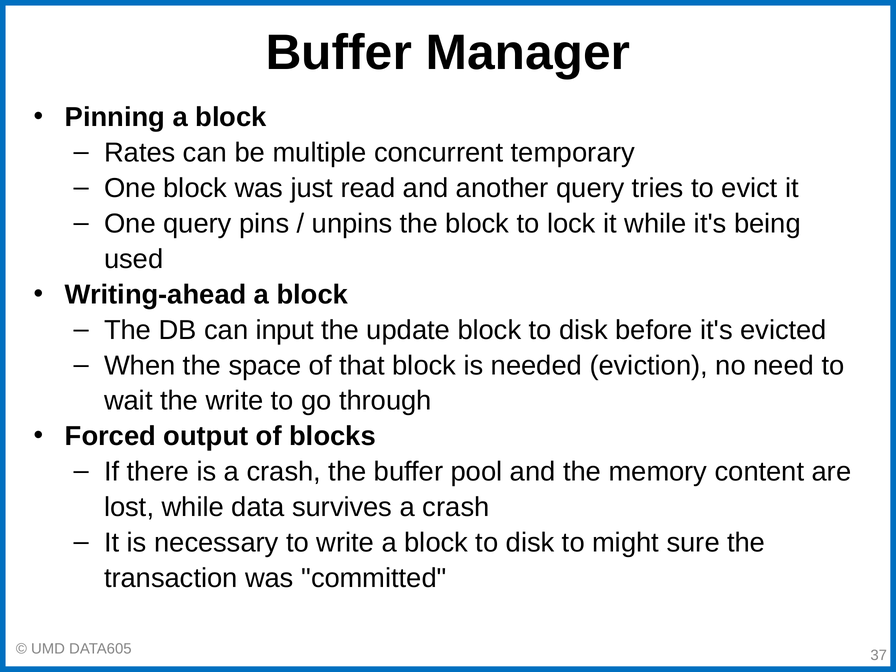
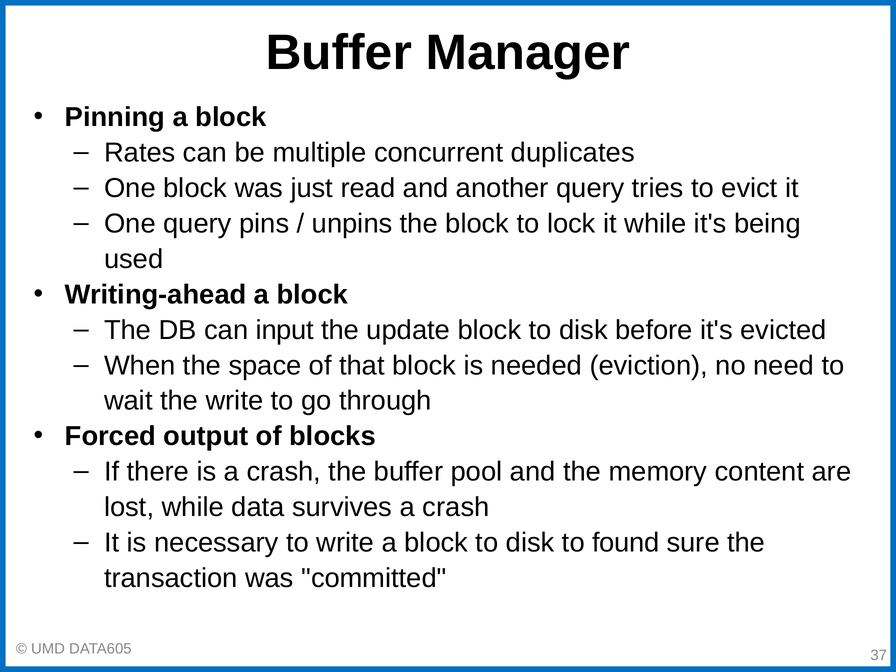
temporary: temporary -> duplicates
might: might -> found
